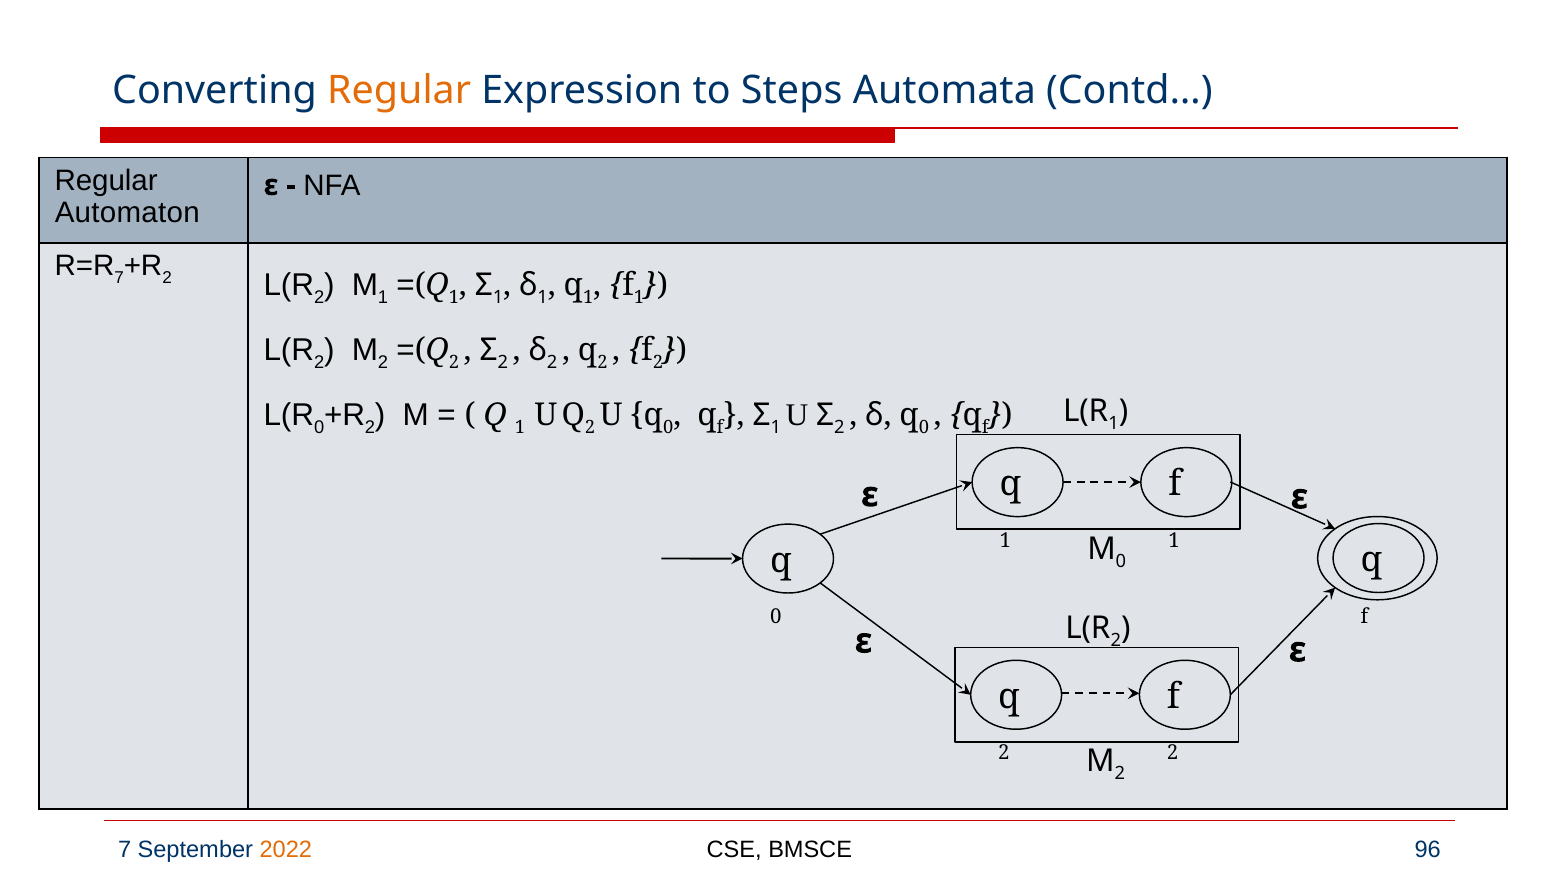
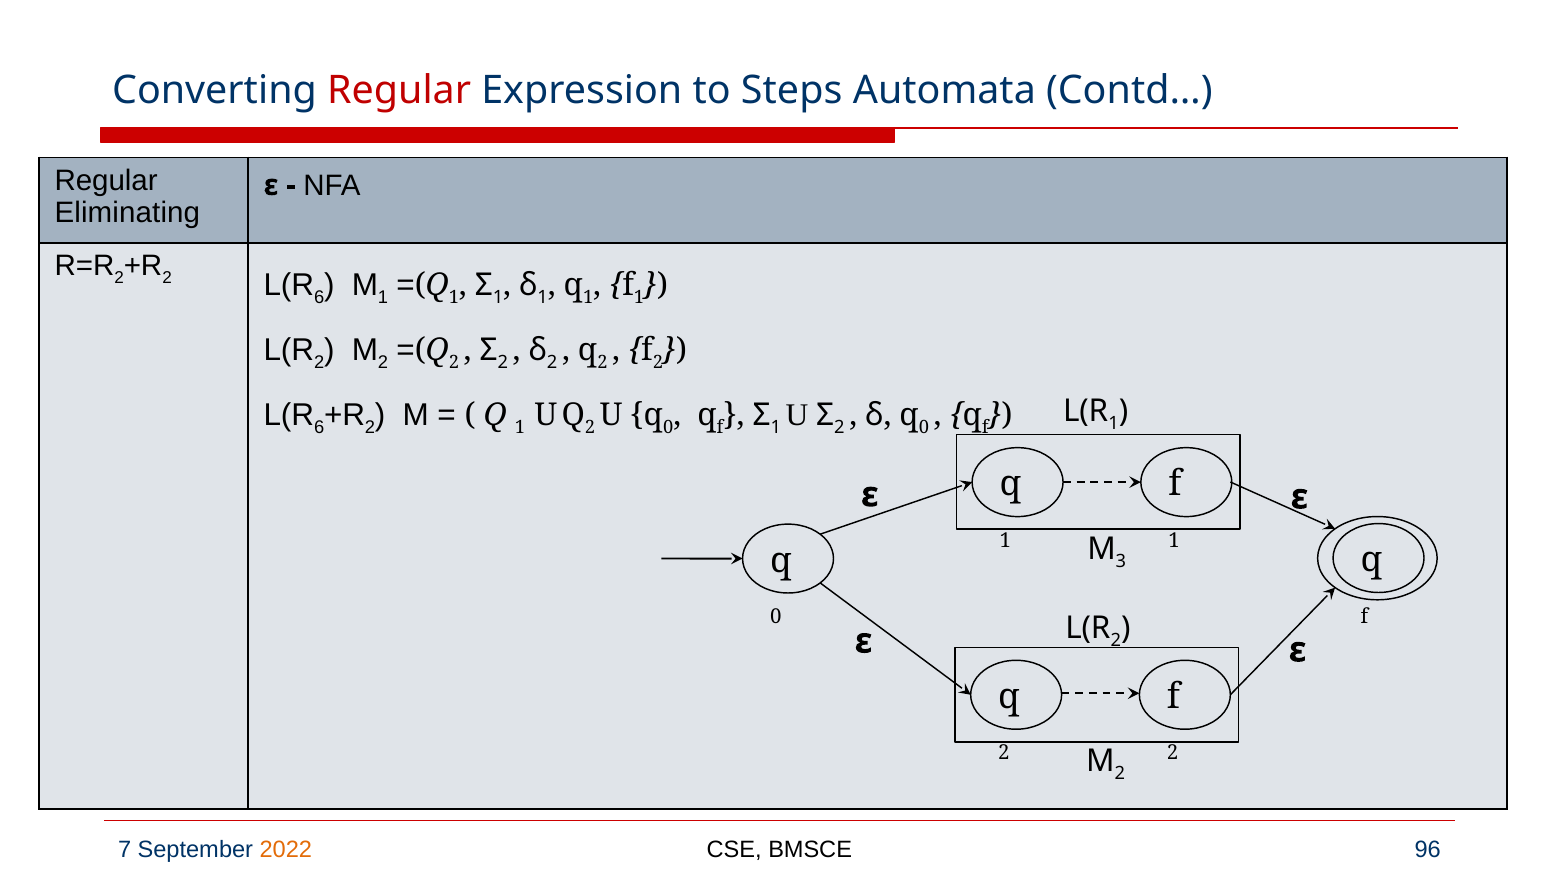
Regular at (399, 90) colour: orange -> red
Automaton: Automaton -> Eliminating
7 at (119, 277): 7 -> 2
2 at (319, 297): 2 -> 6
0 at (319, 427): 0 -> 6
M 0: 0 -> 3
